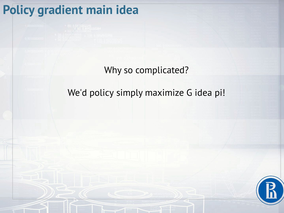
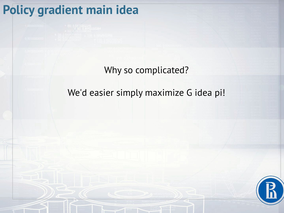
We'd policy: policy -> easier
